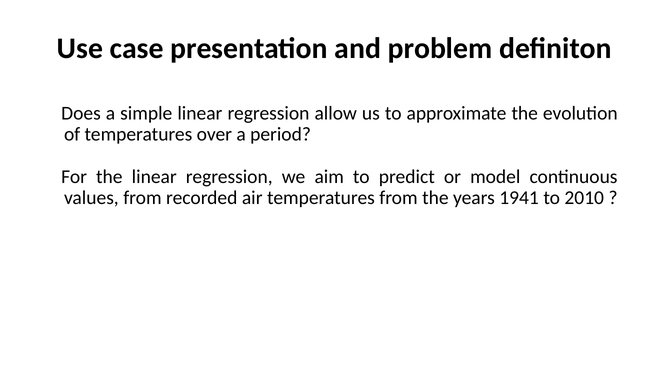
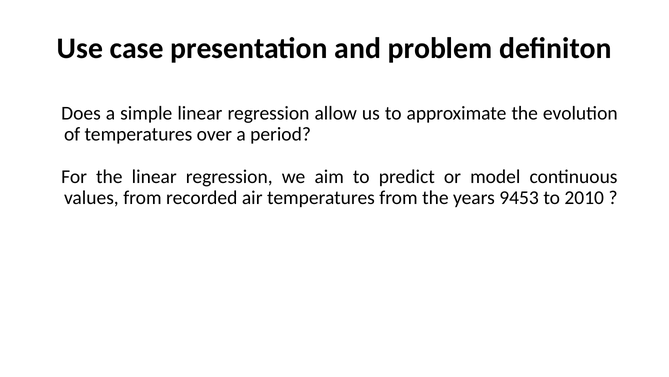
1941: 1941 -> 9453
